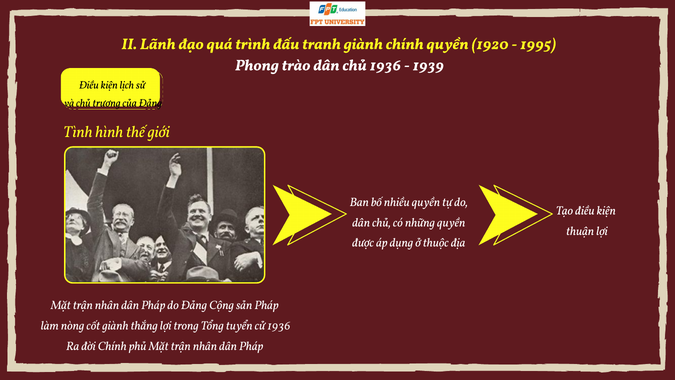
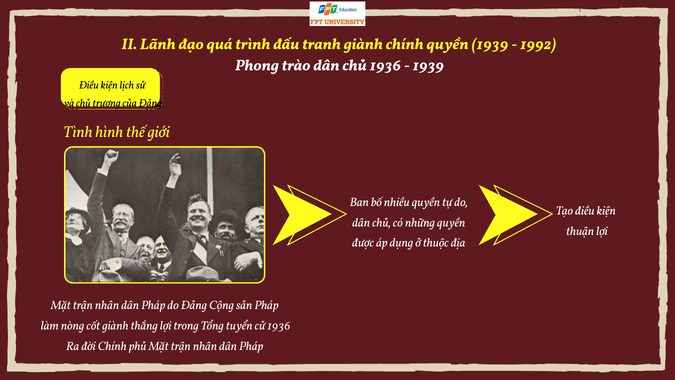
quyền 1920: 1920 -> 1939
1995: 1995 -> 1992
